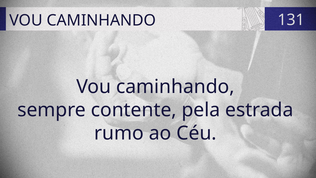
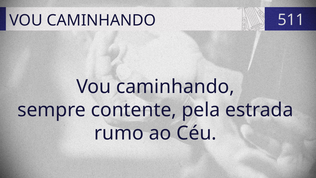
131: 131 -> 511
